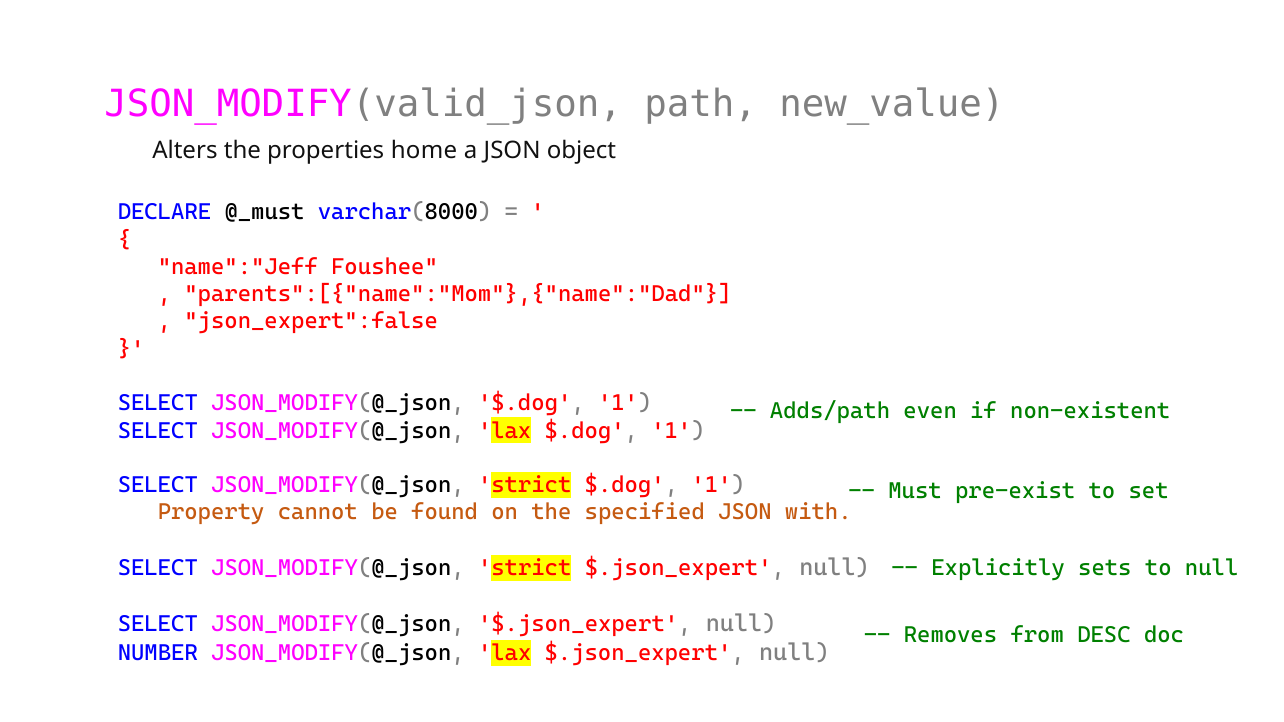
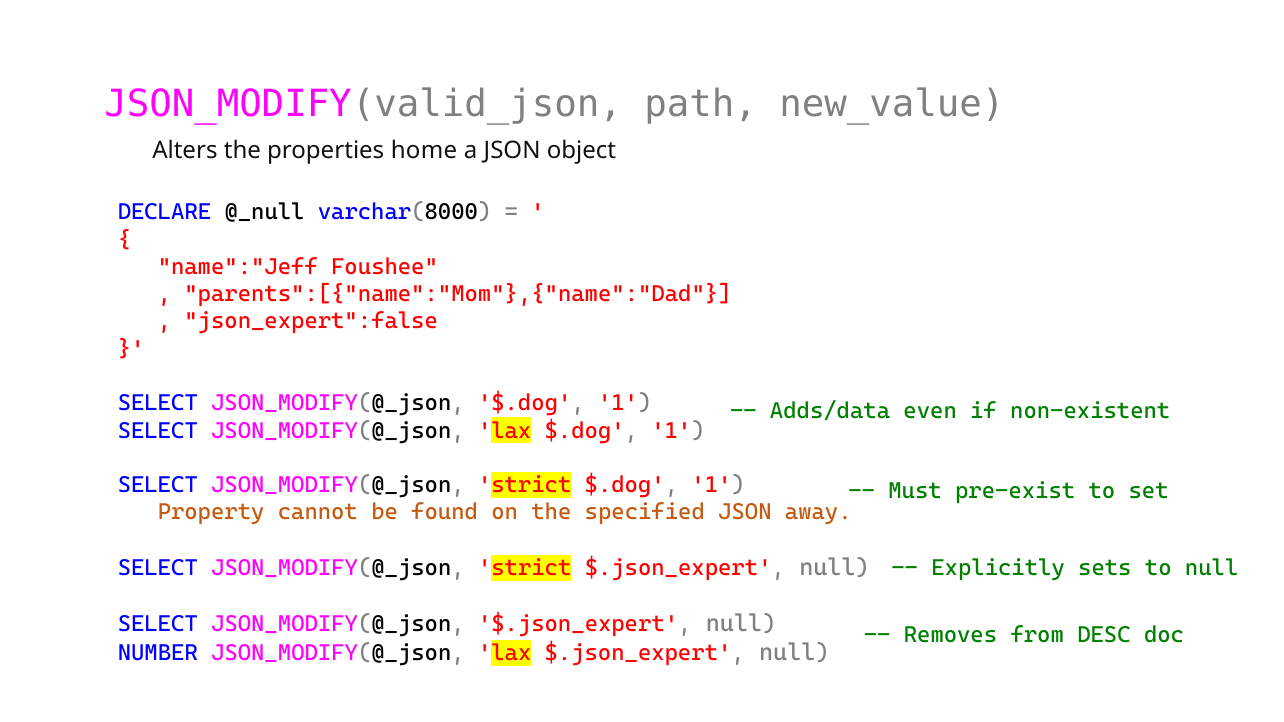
@_must: @_must -> @_null
Adds/path: Adds/path -> Adds/data
with: with -> away
